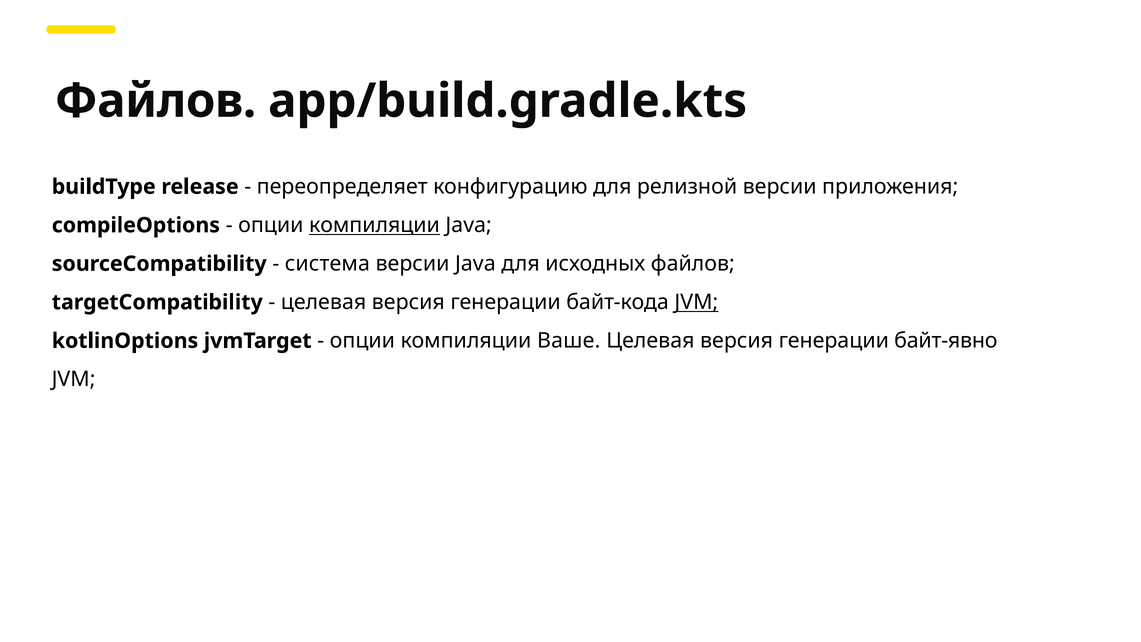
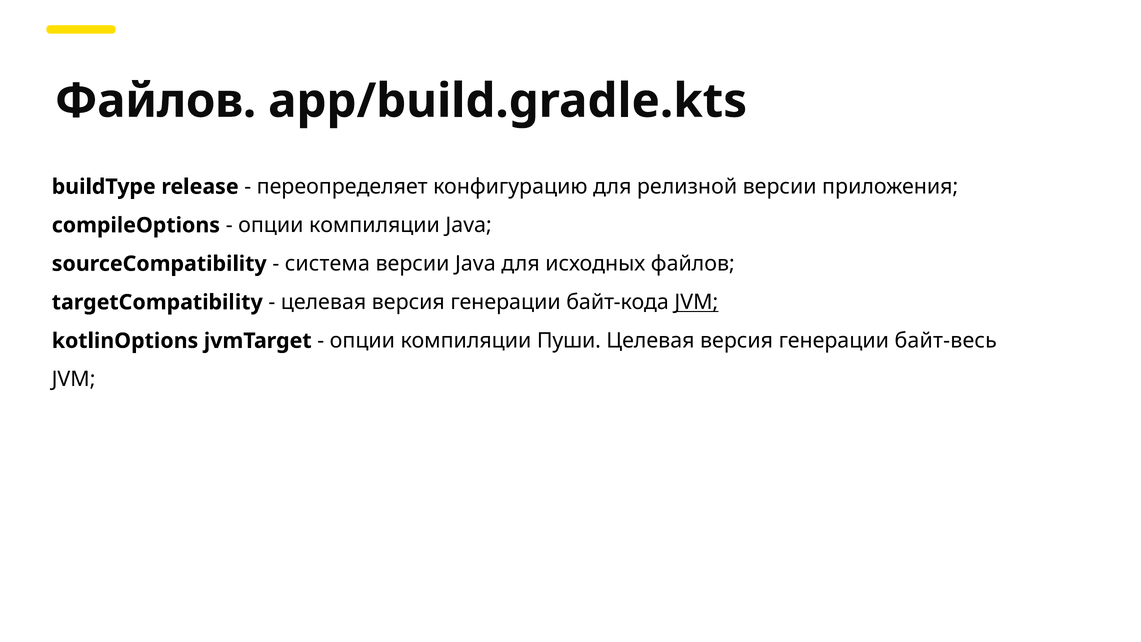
компиляции at (374, 225) underline: present -> none
Ваше: Ваше -> Пуши
байт-явно: байт-явно -> байт-весь
